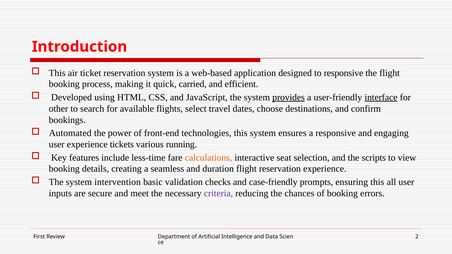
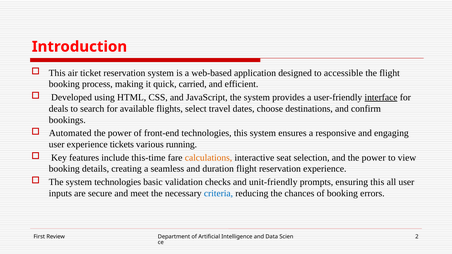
to responsive: responsive -> accessible
provides underline: present -> none
other: other -> deals
less-time: less-time -> this-time
and the scripts: scripts -> power
system intervention: intervention -> technologies
case-friendly: case-friendly -> unit-friendly
criteria colour: purple -> blue
